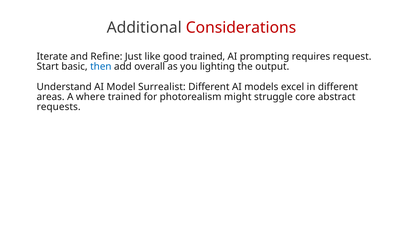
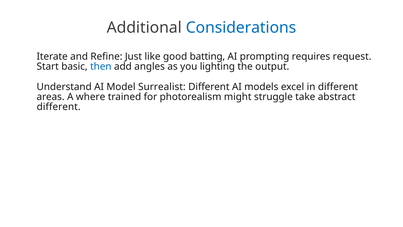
Considerations colour: red -> blue
good trained: trained -> batting
overall: overall -> angles
core: core -> take
requests at (59, 107): requests -> different
